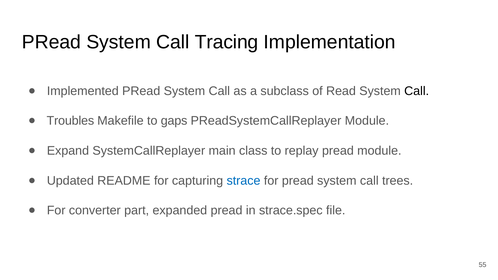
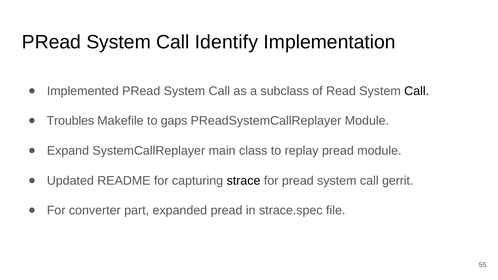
Tracing: Tracing -> Identify
strace colour: blue -> black
trees: trees -> gerrit
